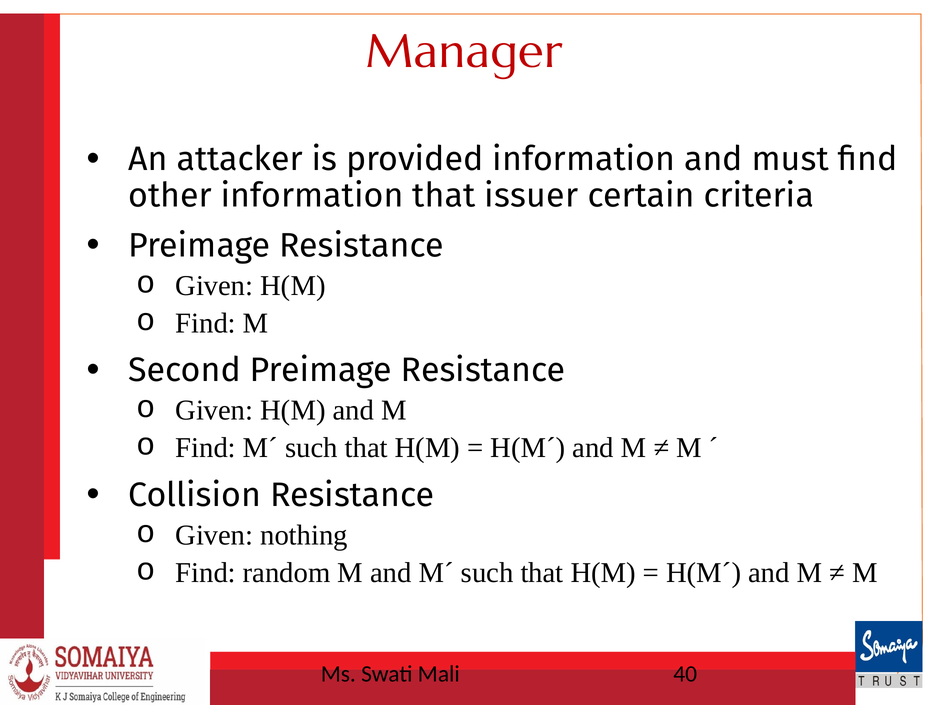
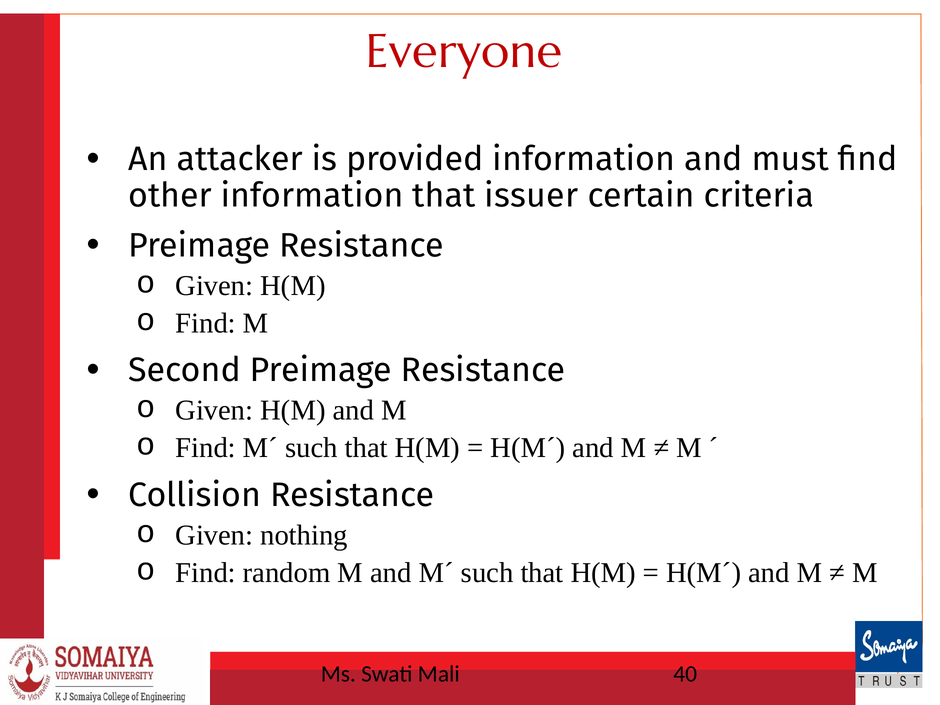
Manager: Manager -> Everyone
